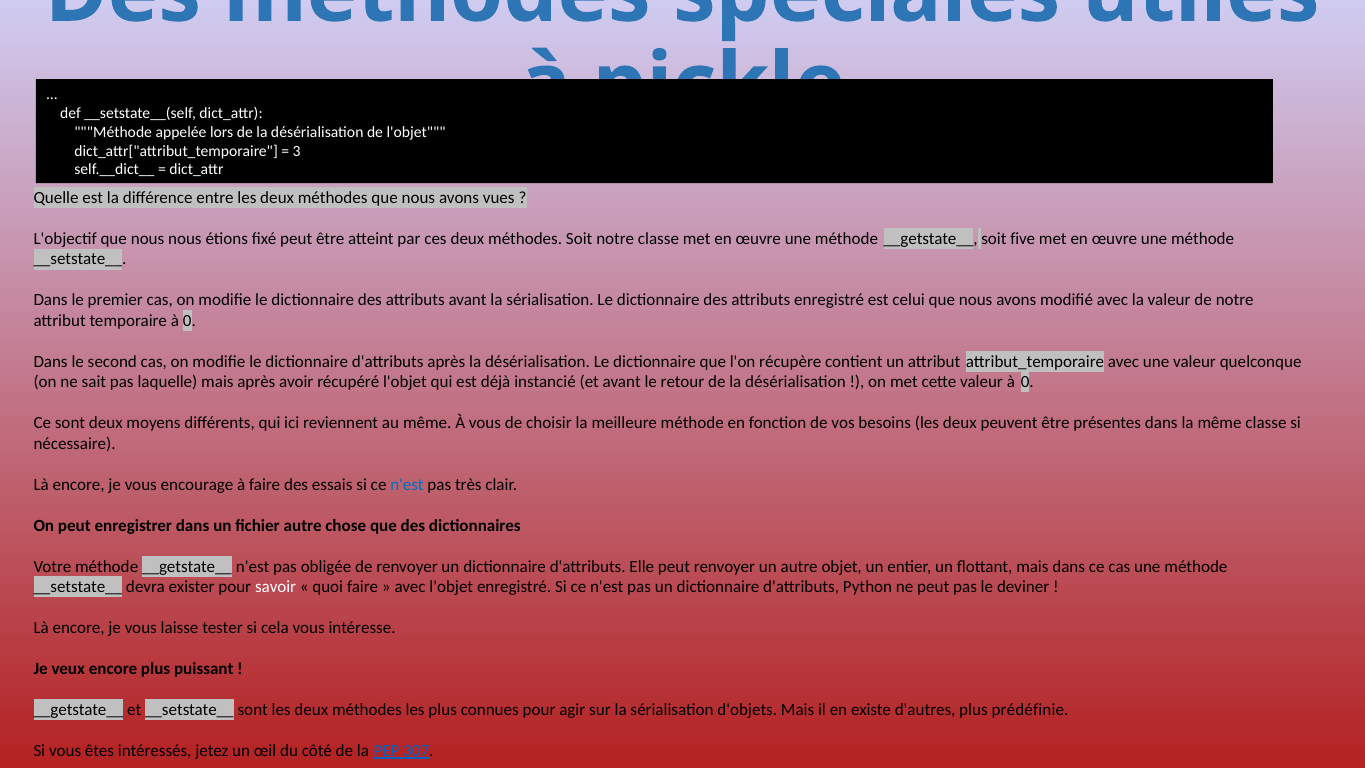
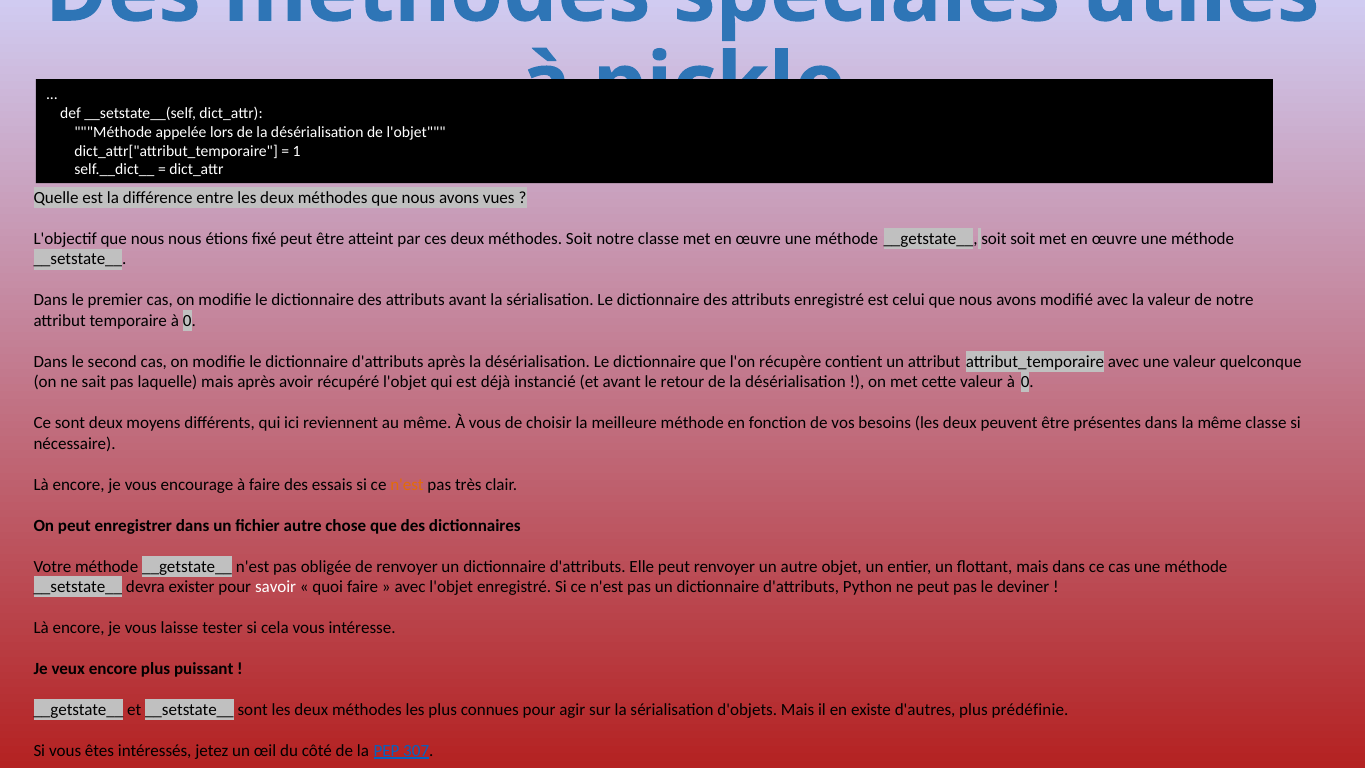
3: 3 -> 1
soit five: five -> soit
n'est at (407, 484) colour: blue -> orange
